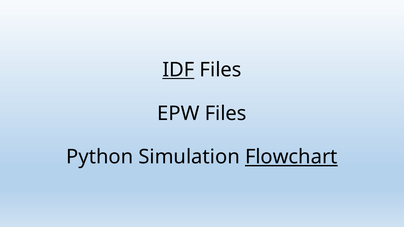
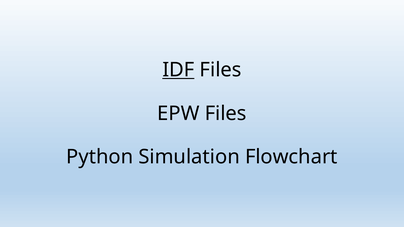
Flowchart underline: present -> none
